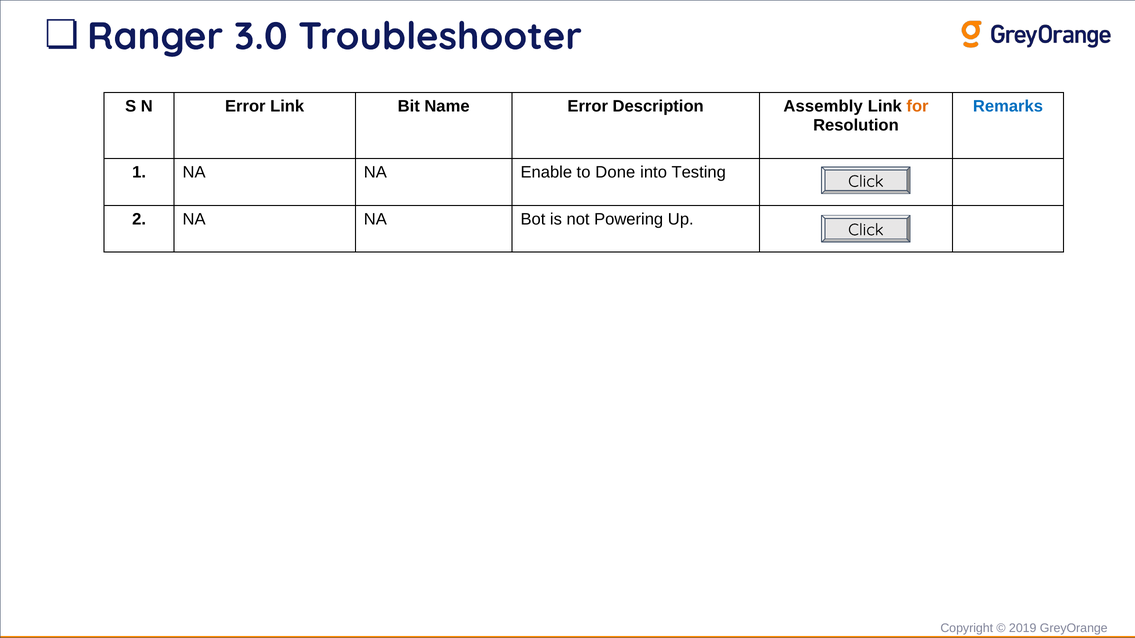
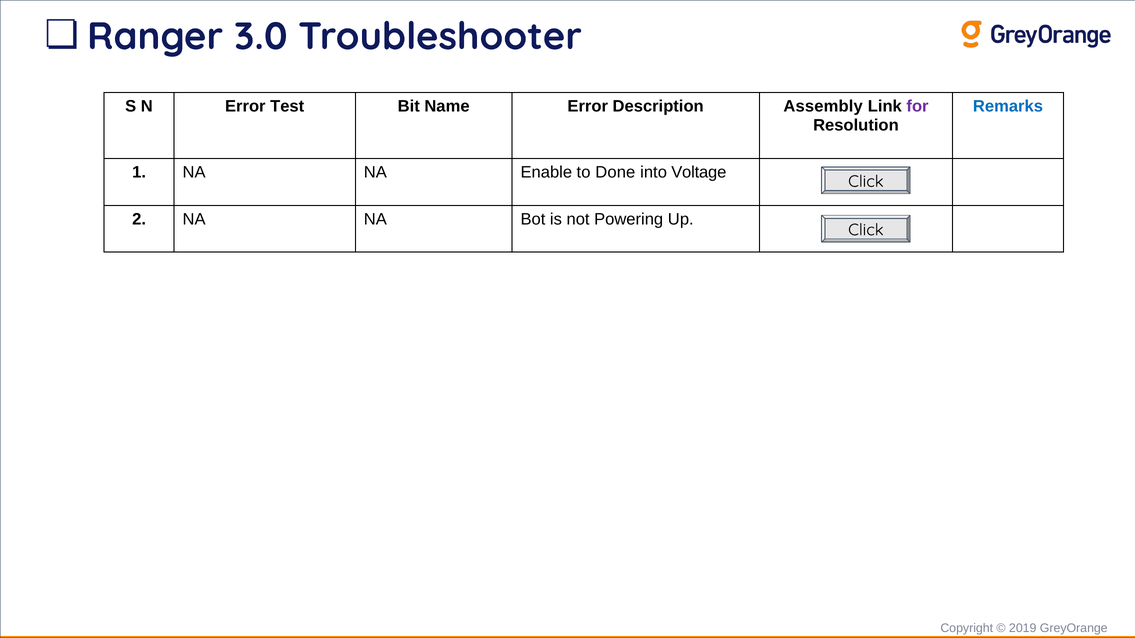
Error Link: Link -> Test
for colour: orange -> purple
Testing: Testing -> Voltage
